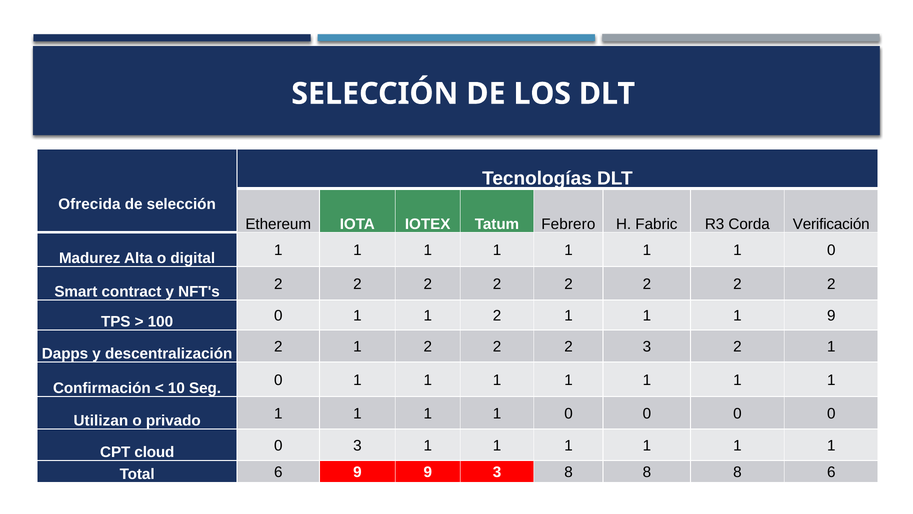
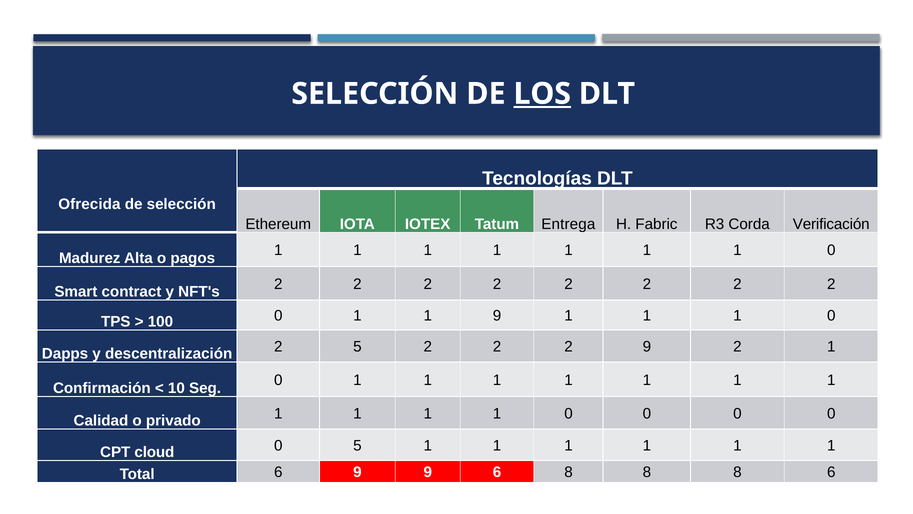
LOS underline: none -> present
Febrero: Febrero -> Entrega
digital: digital -> pagos
1 1 2: 2 -> 9
9 at (831, 316): 9 -> 0
descentralización 2 1: 1 -> 5
2 3: 3 -> 9
Utilizan: Utilizan -> Calidad
0 3: 3 -> 5
9 3: 3 -> 6
